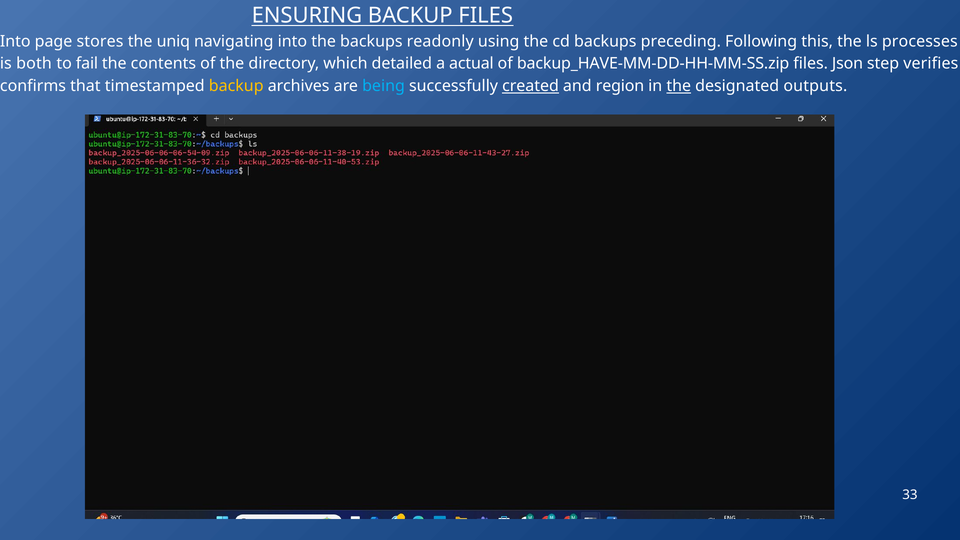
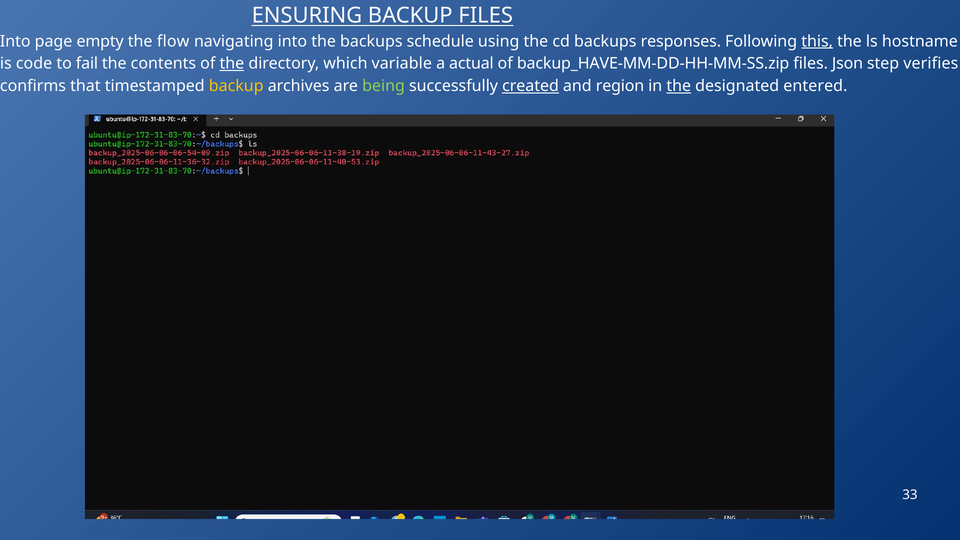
stores: stores -> empty
uniq: uniq -> flow
readonly: readonly -> schedule
preceding: preceding -> responses
this underline: none -> present
processes: processes -> hostname
both: both -> code
the at (232, 64) underline: none -> present
detailed: detailed -> variable
being colour: light blue -> light green
outputs: outputs -> entered
